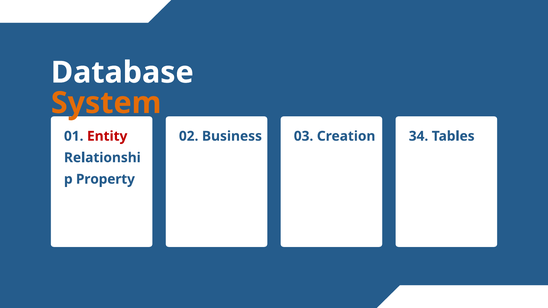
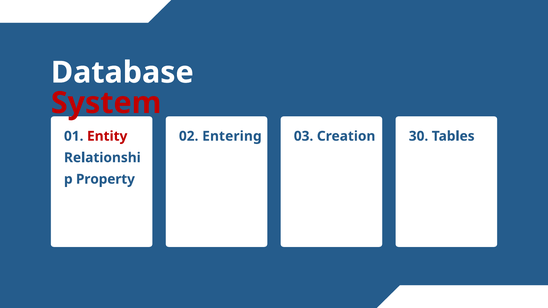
System colour: orange -> red
Business: Business -> Entering
34: 34 -> 30
